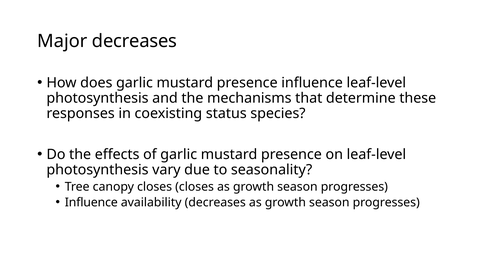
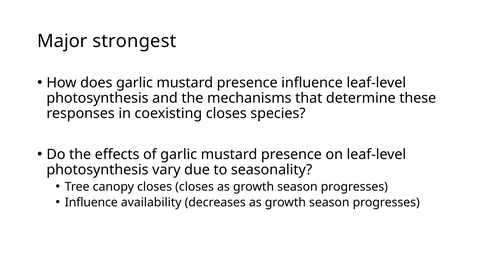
Major decreases: decreases -> strongest
coexisting status: status -> closes
